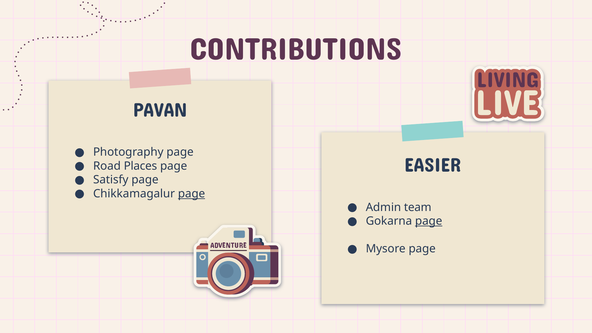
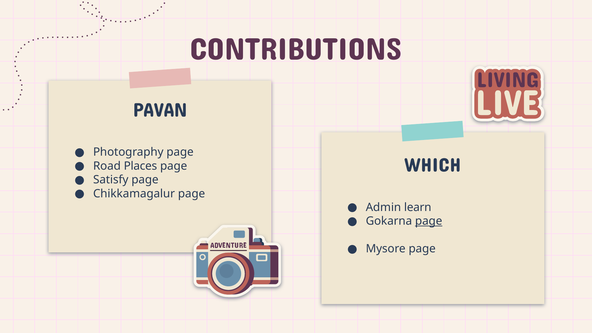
EASIER: EASIER -> WHICH
page at (192, 194) underline: present -> none
team: team -> learn
